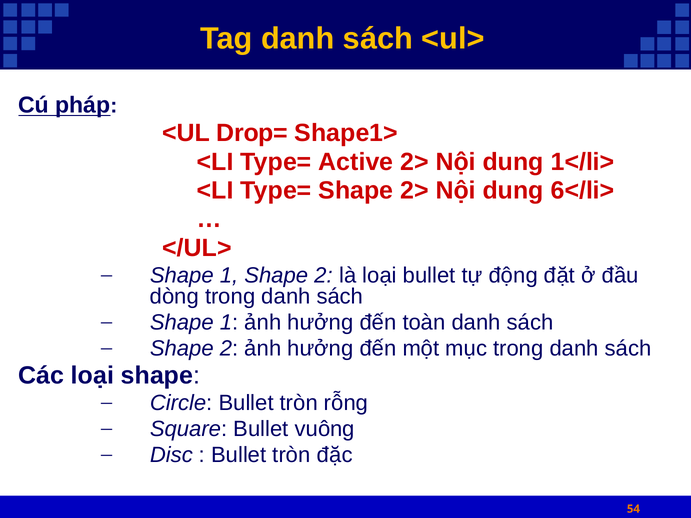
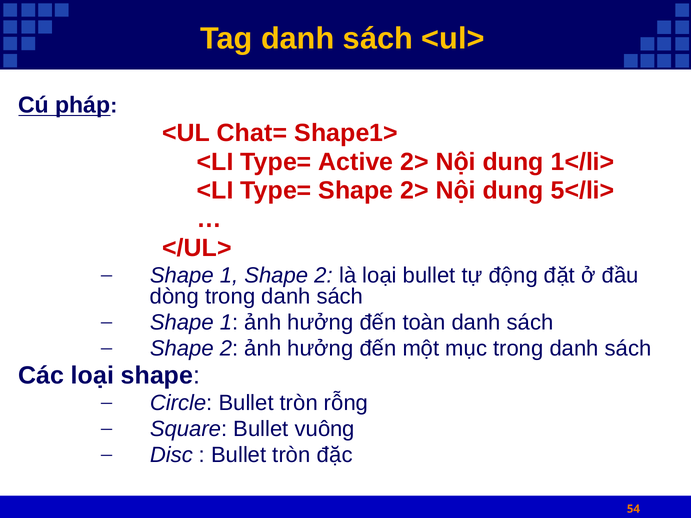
Drop=: Drop= -> Chat=
6</li>: 6</li> -> 5</li>
